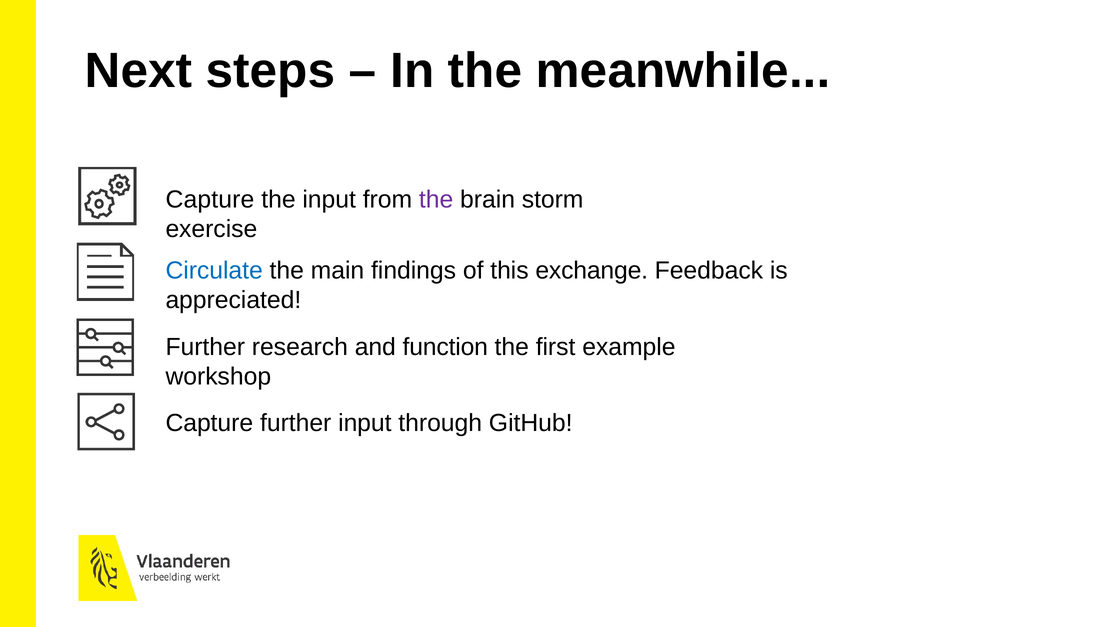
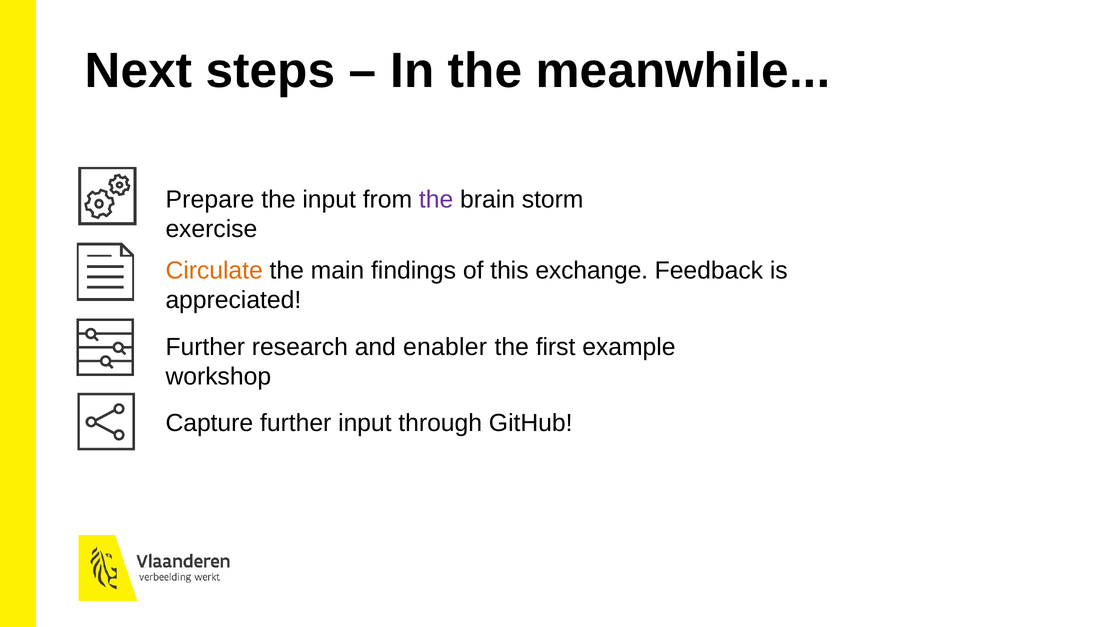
Capture at (210, 199): Capture -> Prepare
Circulate colour: blue -> orange
function: function -> enabler
